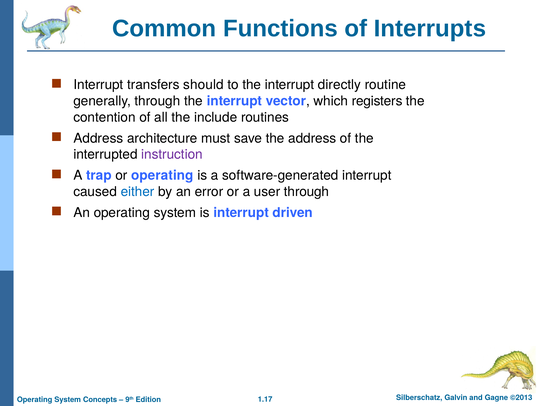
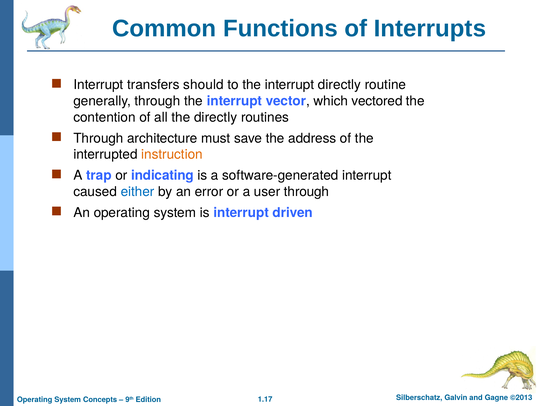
registers: registers -> vectored
the include: include -> directly
Address at (98, 138): Address -> Through
instruction colour: purple -> orange
or operating: operating -> indicating
